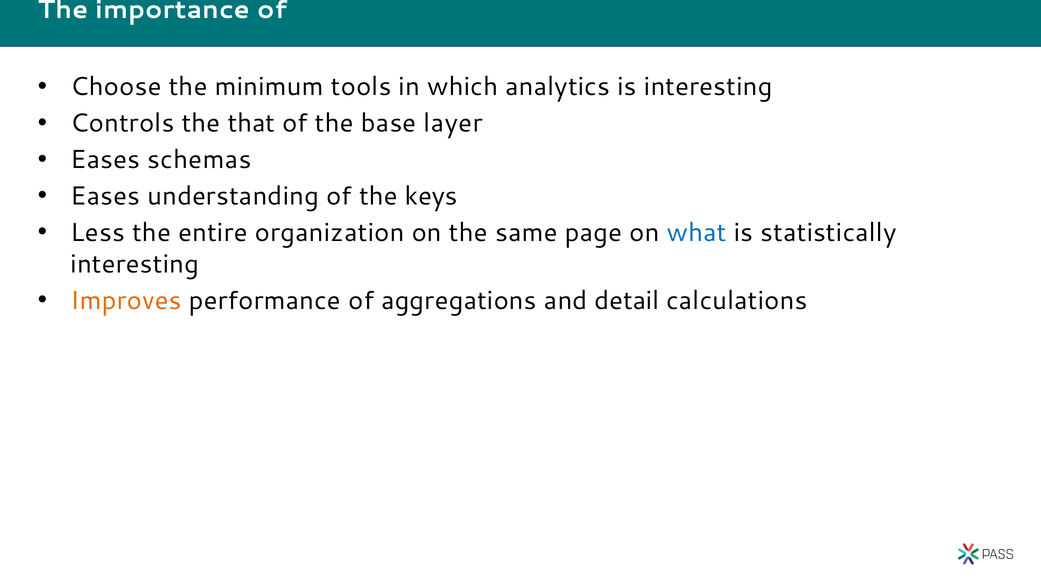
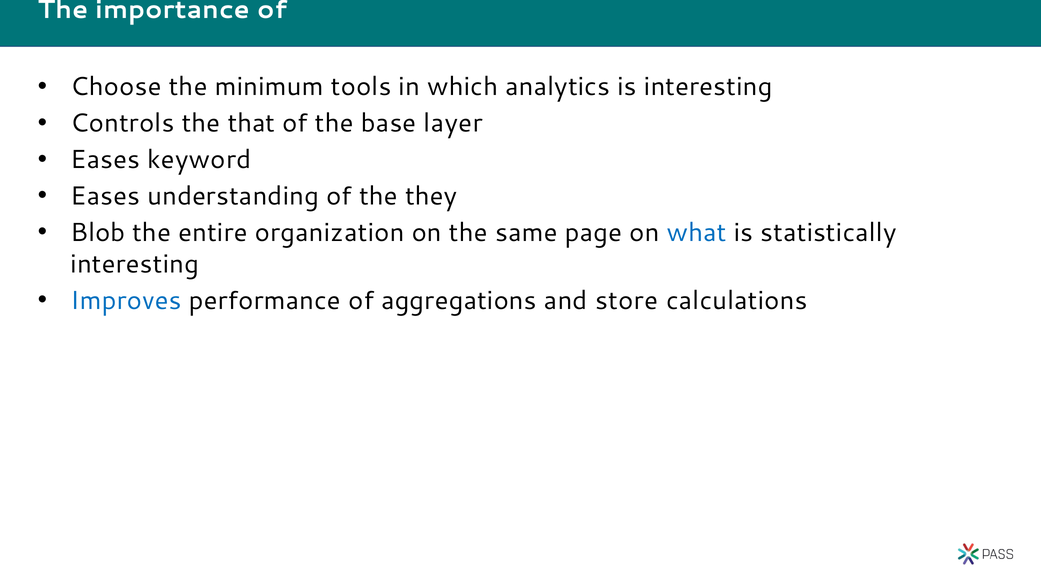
schemas: schemas -> keyword
keys: keys -> they
Less: Less -> Blob
Improves colour: orange -> blue
detail: detail -> store
